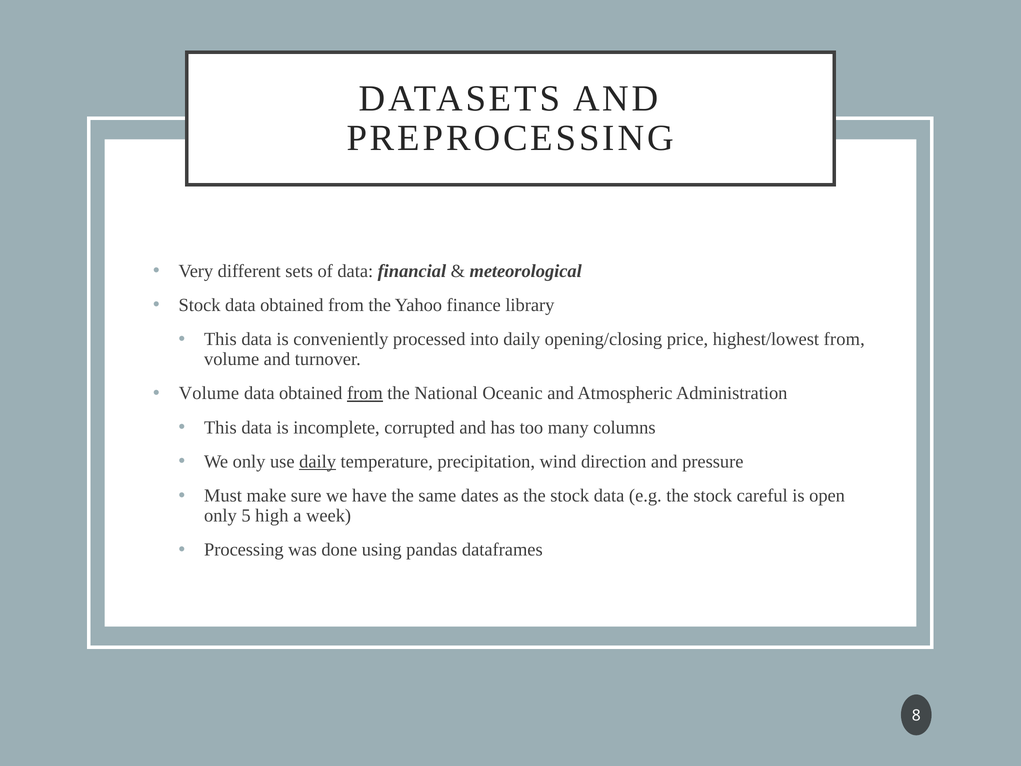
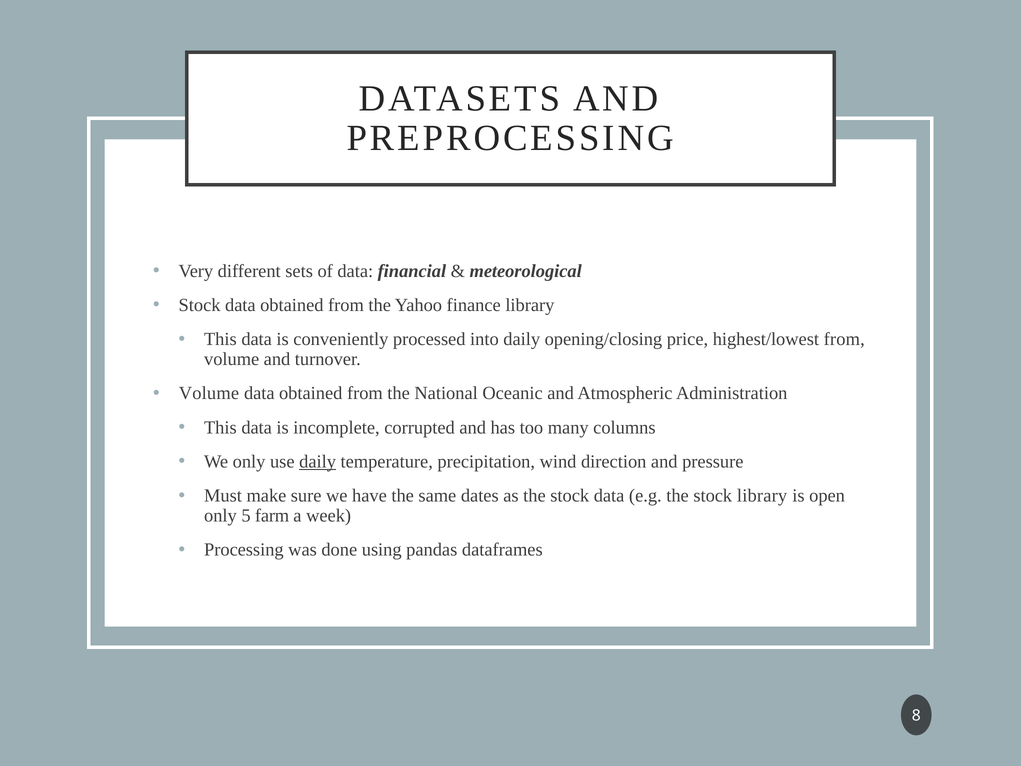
from at (365, 393) underline: present -> none
stock careful: careful -> library
high: high -> farm
